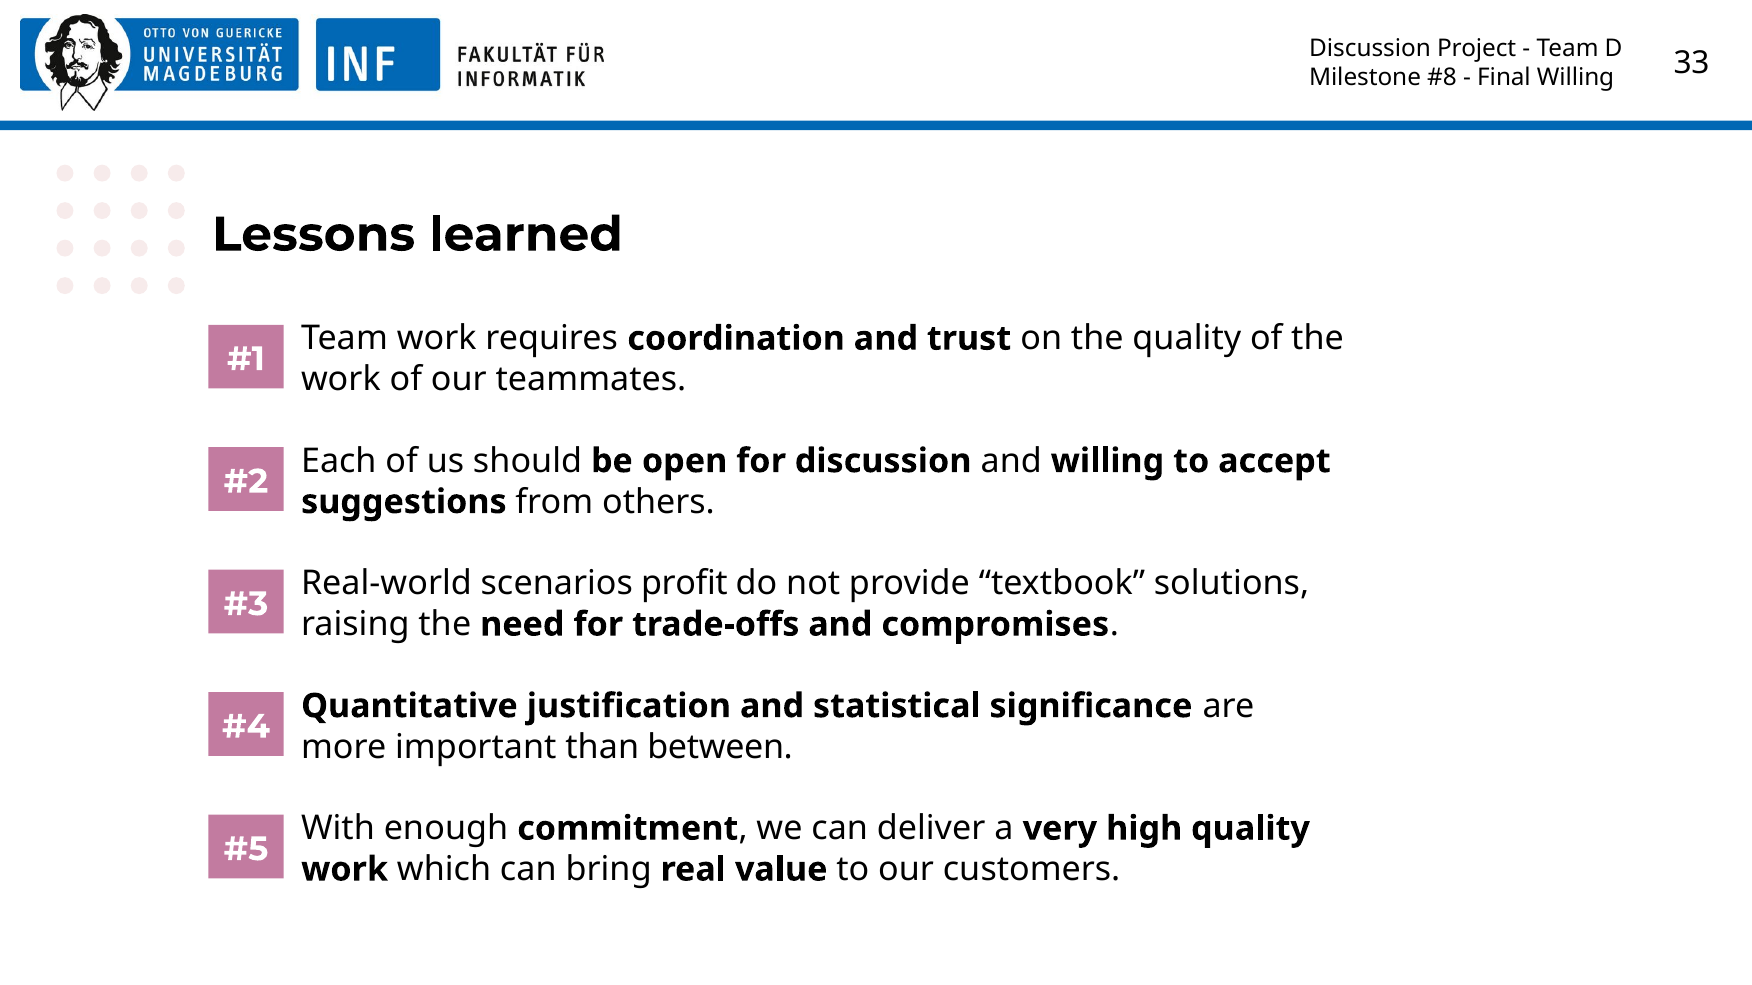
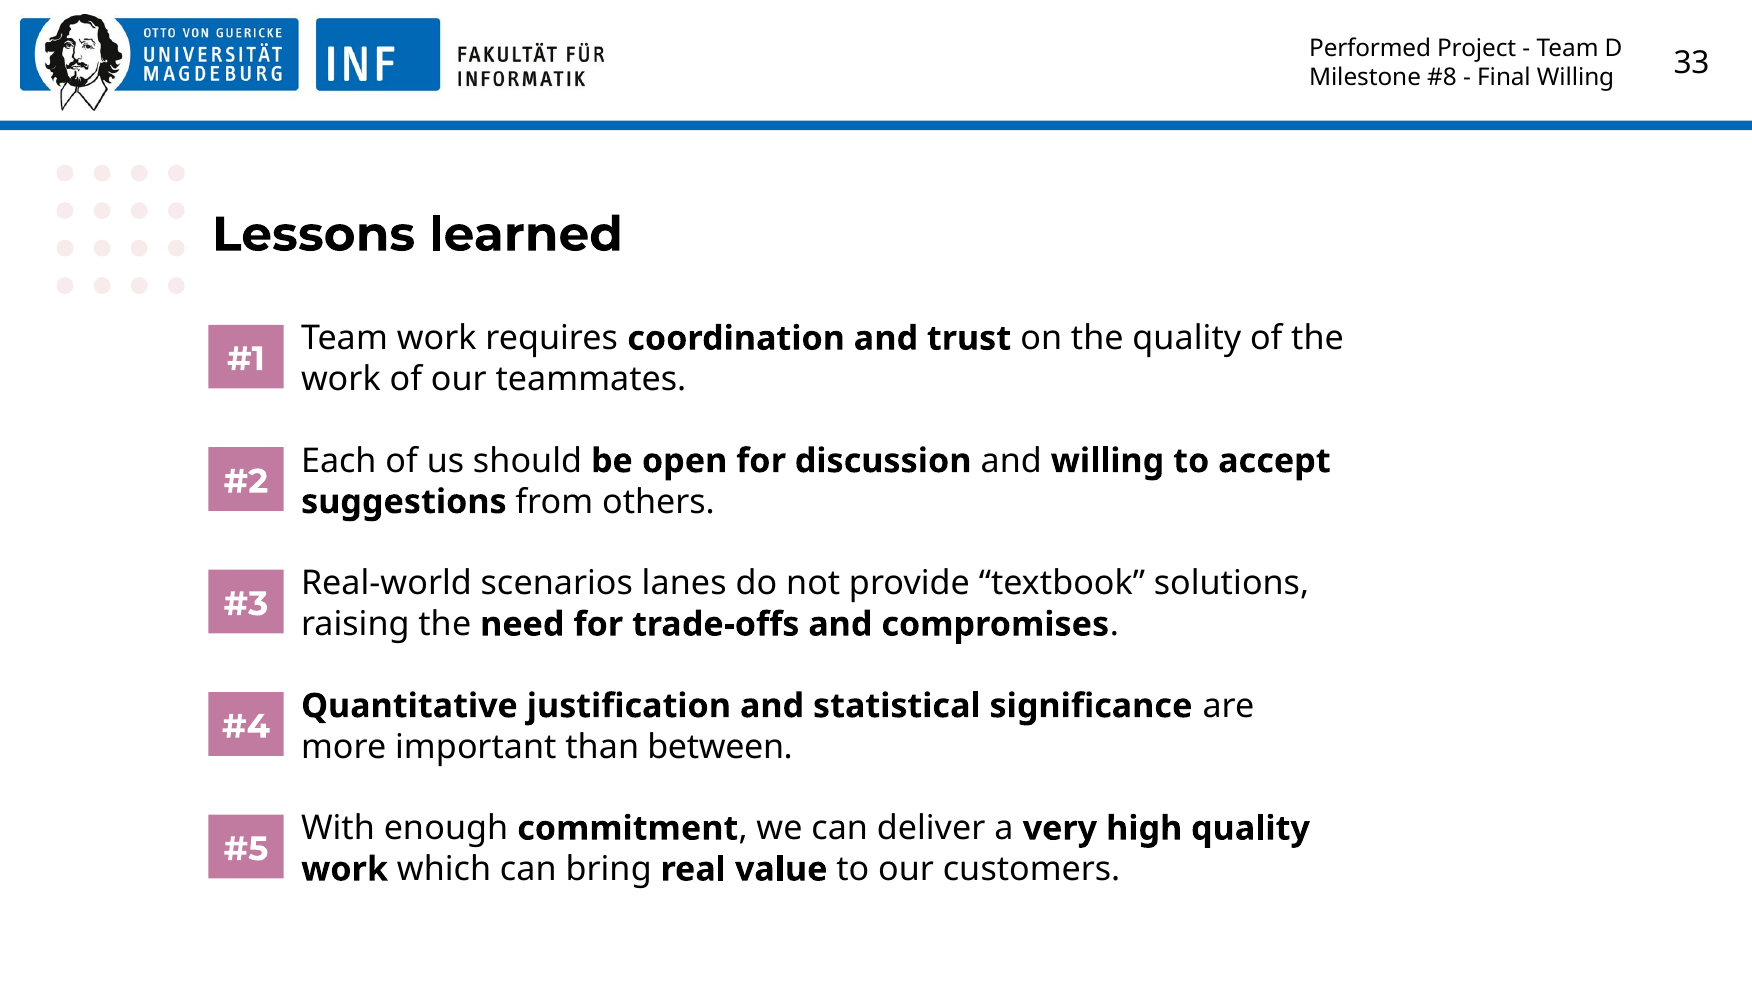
Discussion at (1370, 48): Discussion -> Performed
profit: profit -> lanes
